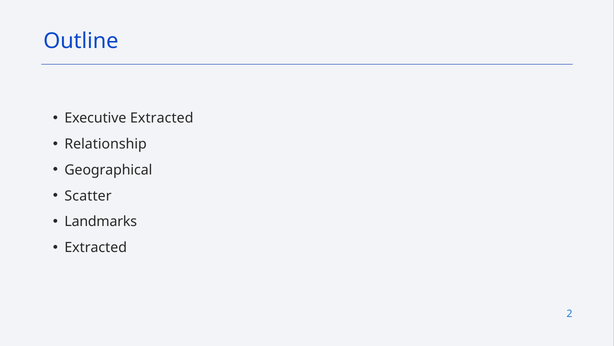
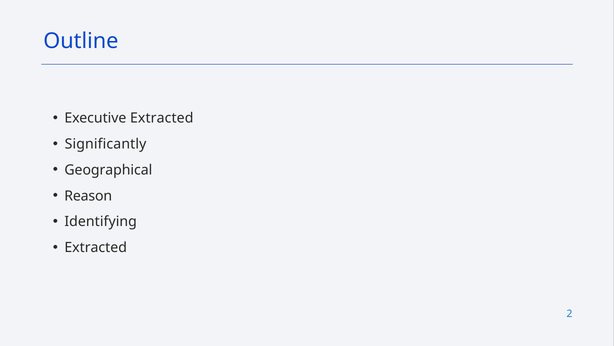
Relationship: Relationship -> Significantly
Scatter: Scatter -> Reason
Landmarks: Landmarks -> Identifying
